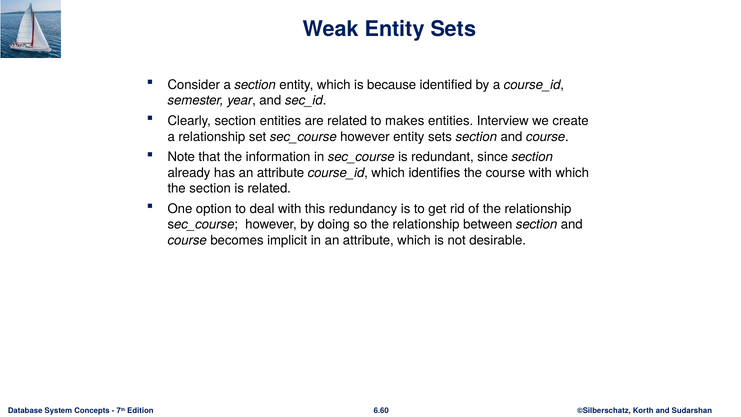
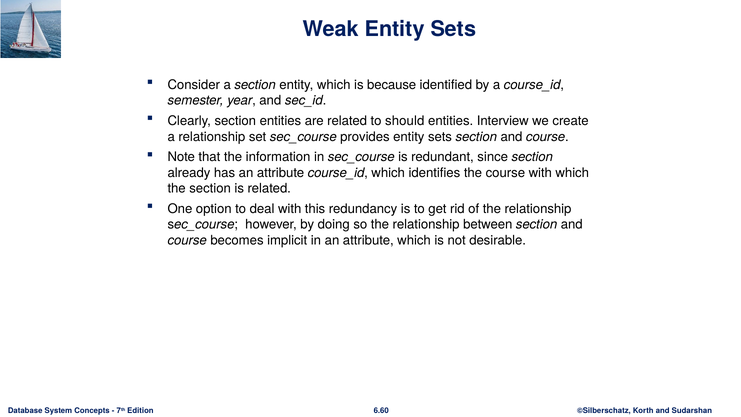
makes: makes -> should
set sec_course however: however -> provides
